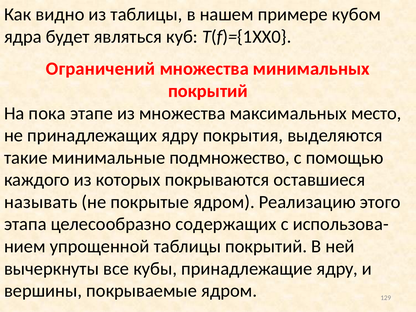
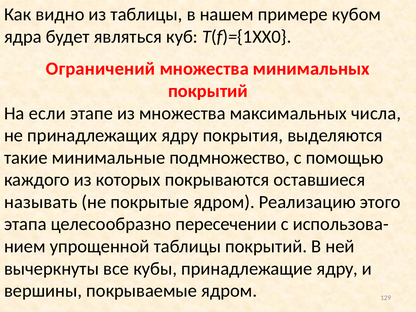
пока: пока -> если
место: место -> числа
содержащих: содержащих -> пересечении
